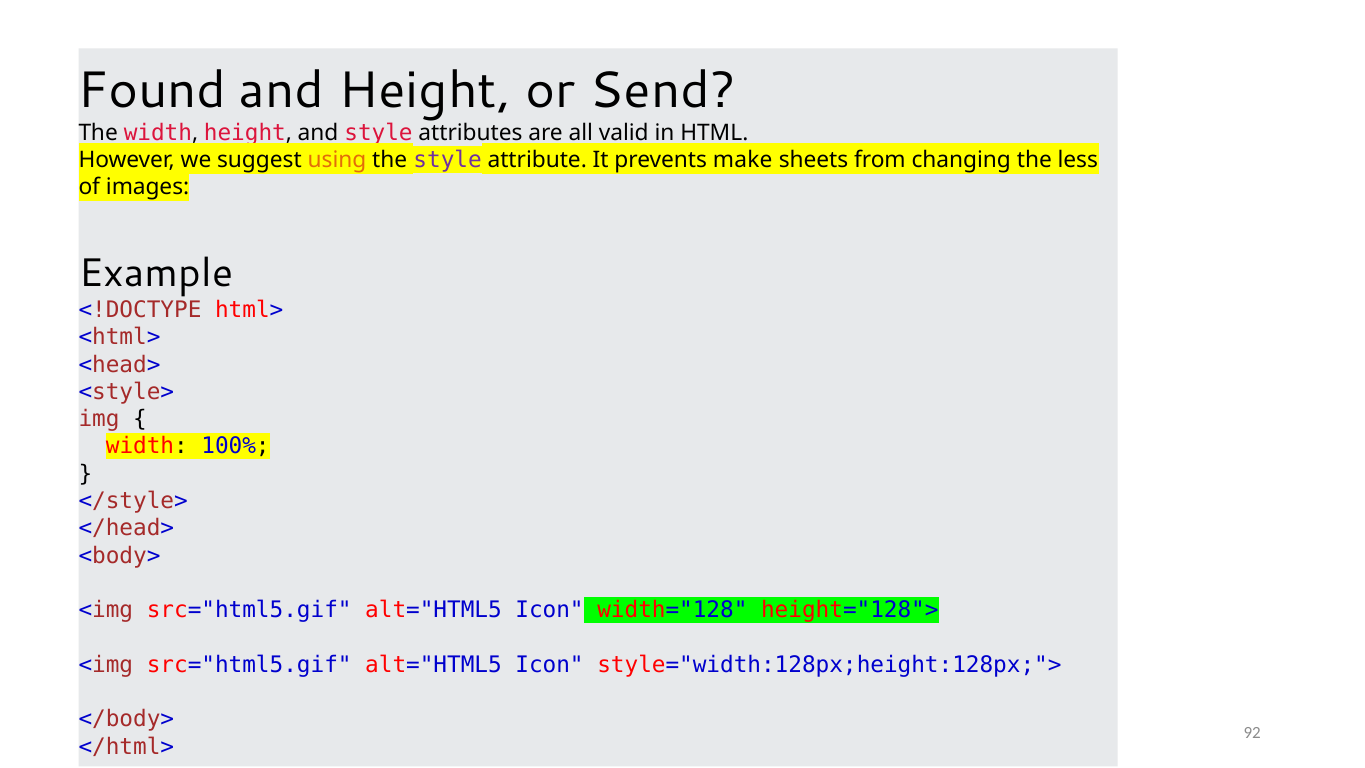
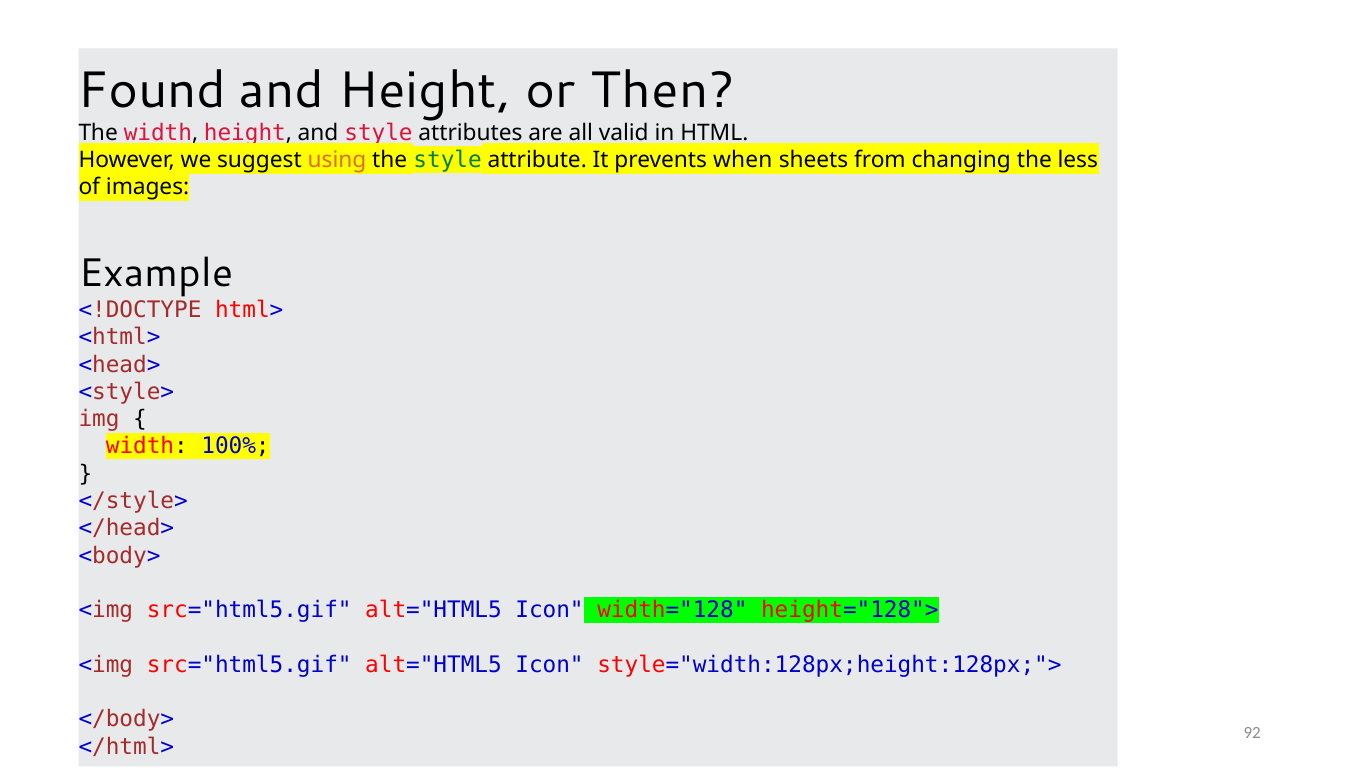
Send: Send -> Then
style at (448, 160) colour: purple -> green
make: make -> when
